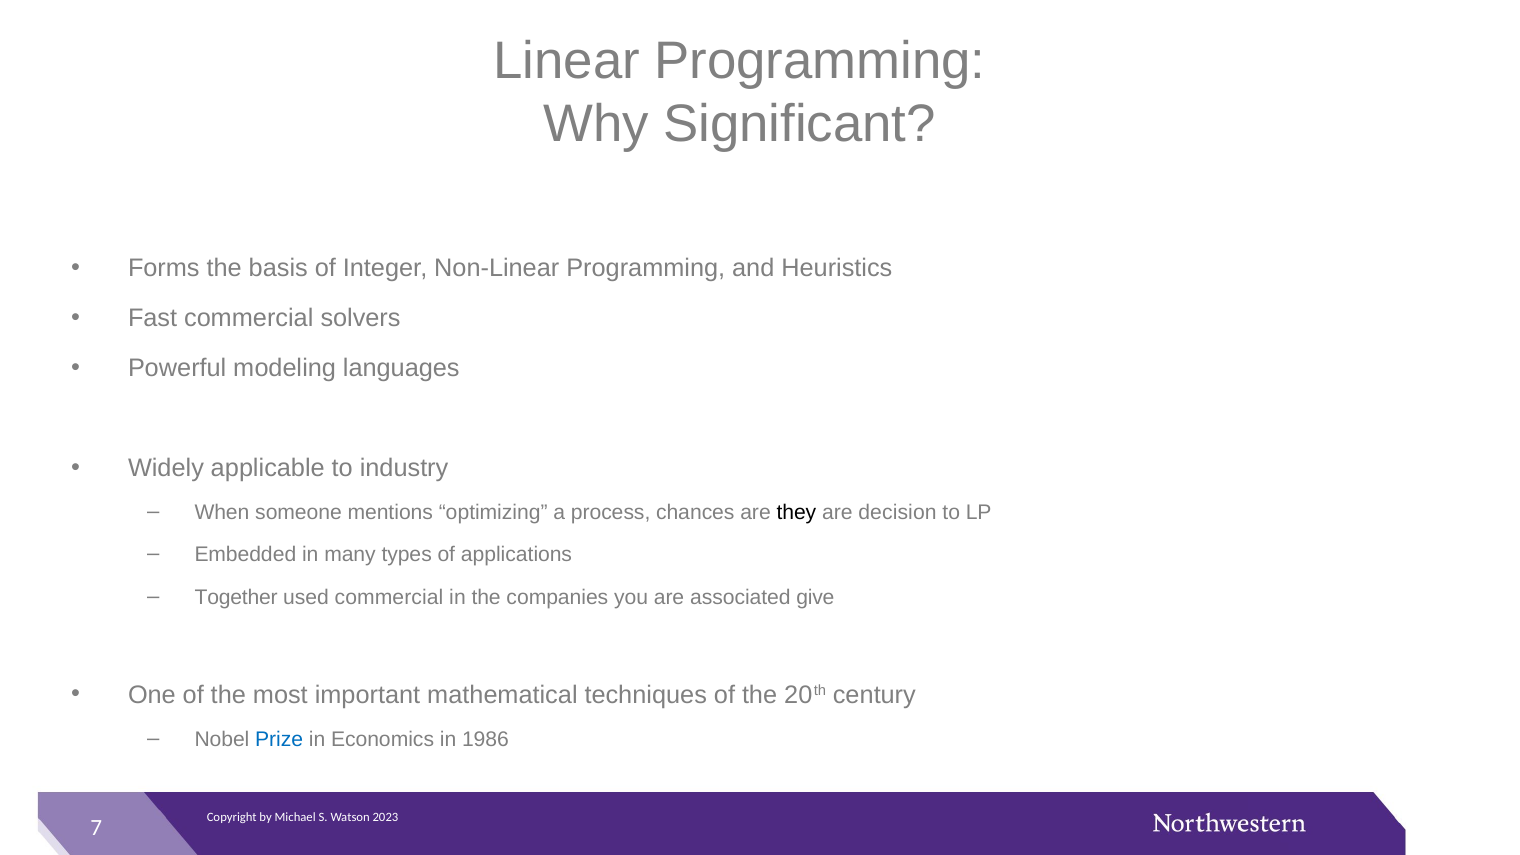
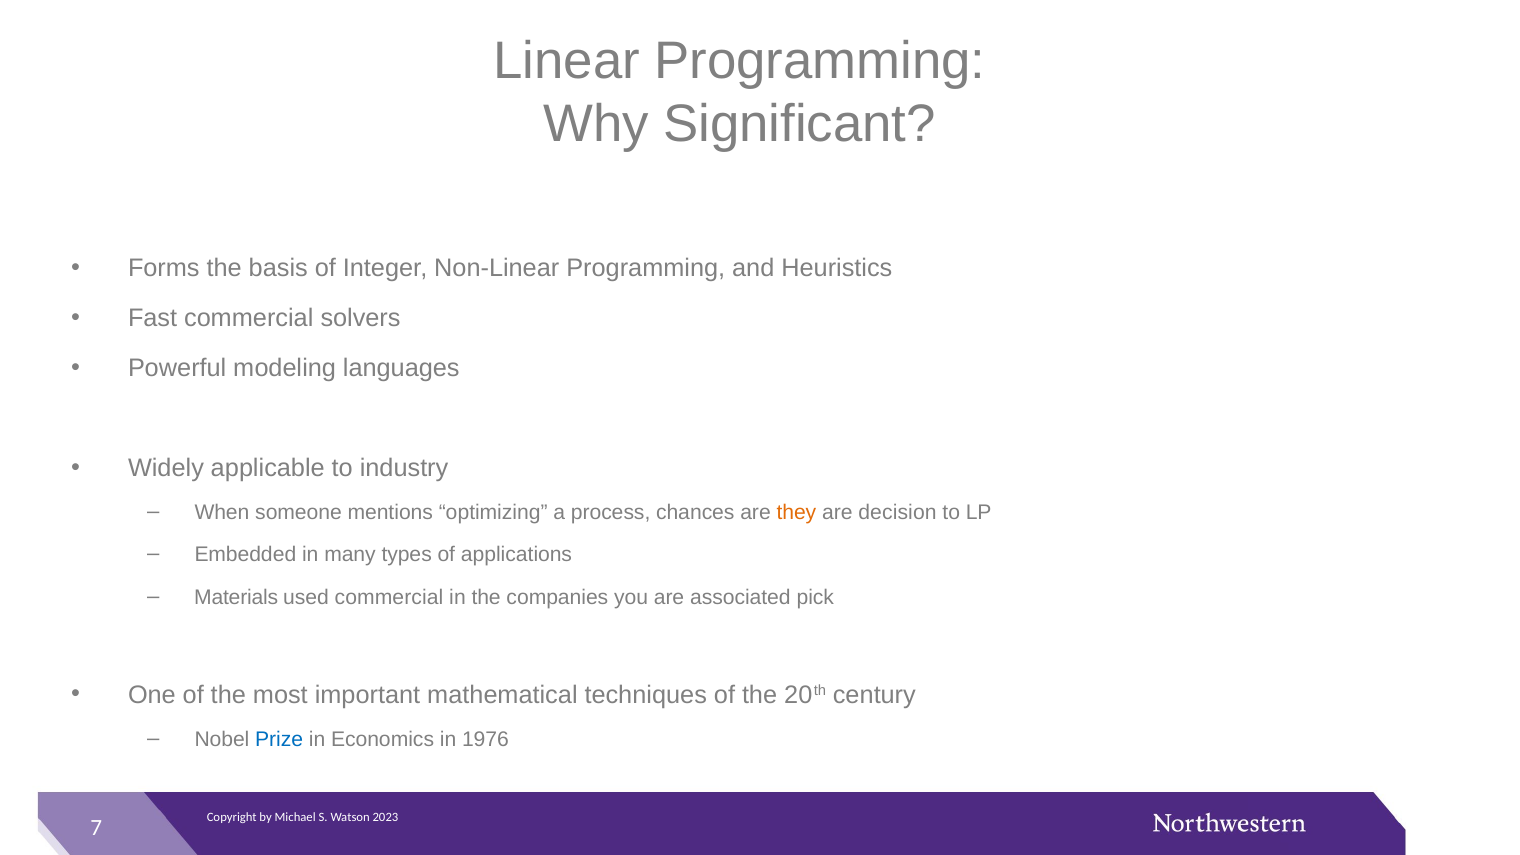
they colour: black -> orange
Together: Together -> Materials
give: give -> pick
1986: 1986 -> 1976
